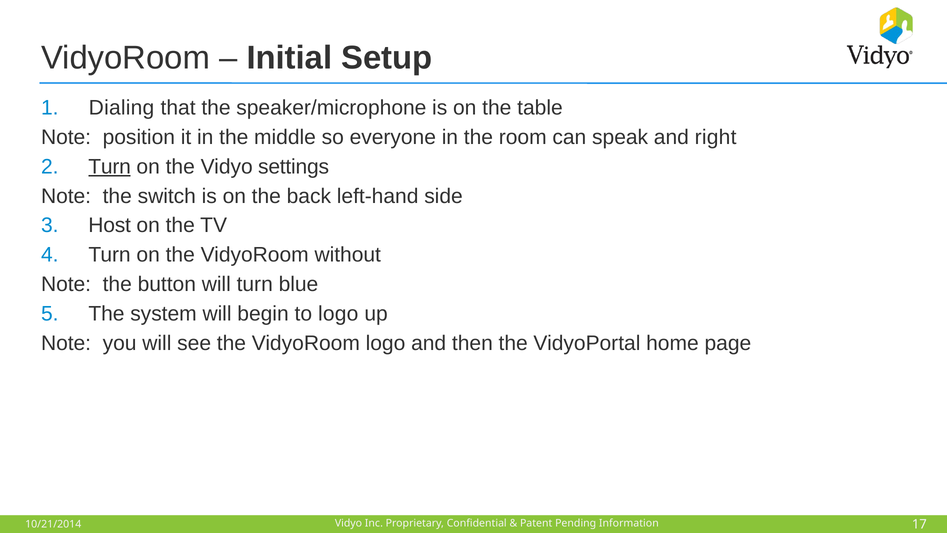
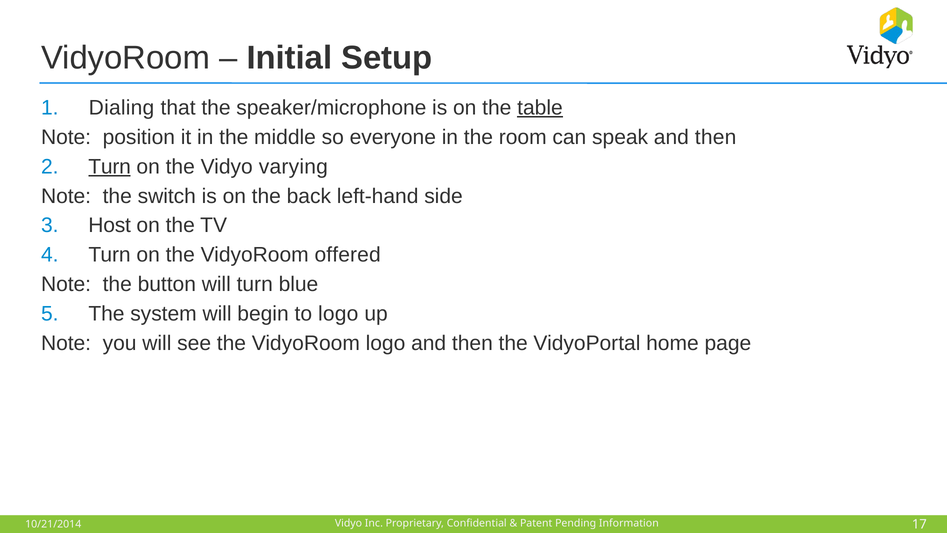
table underline: none -> present
speak and right: right -> then
settings: settings -> varying
without: without -> offered
